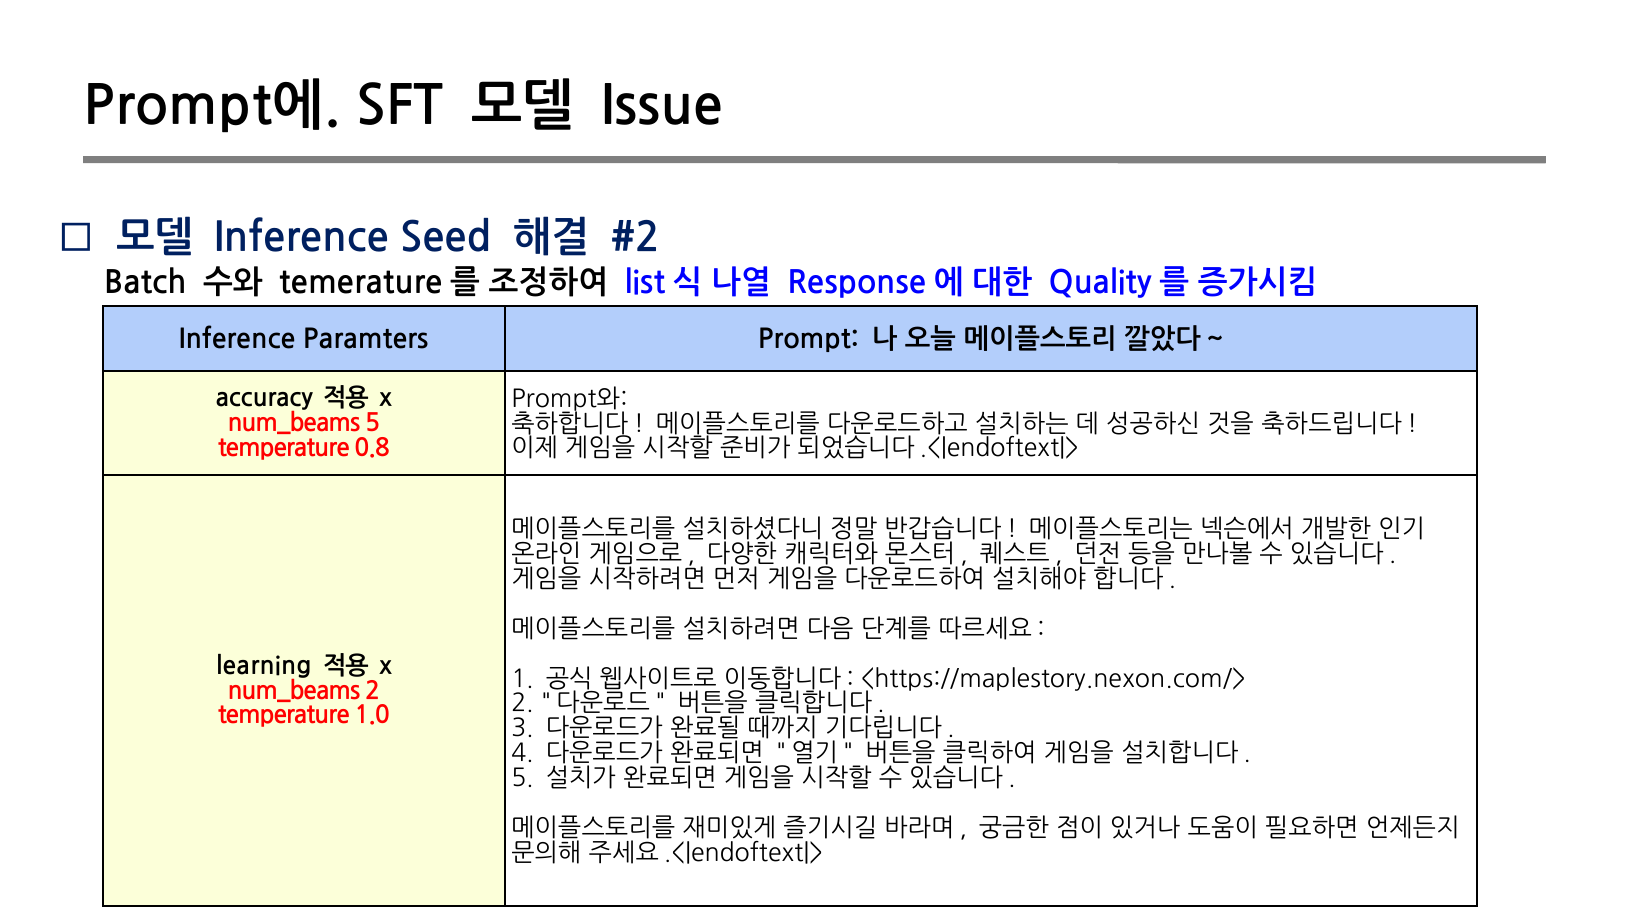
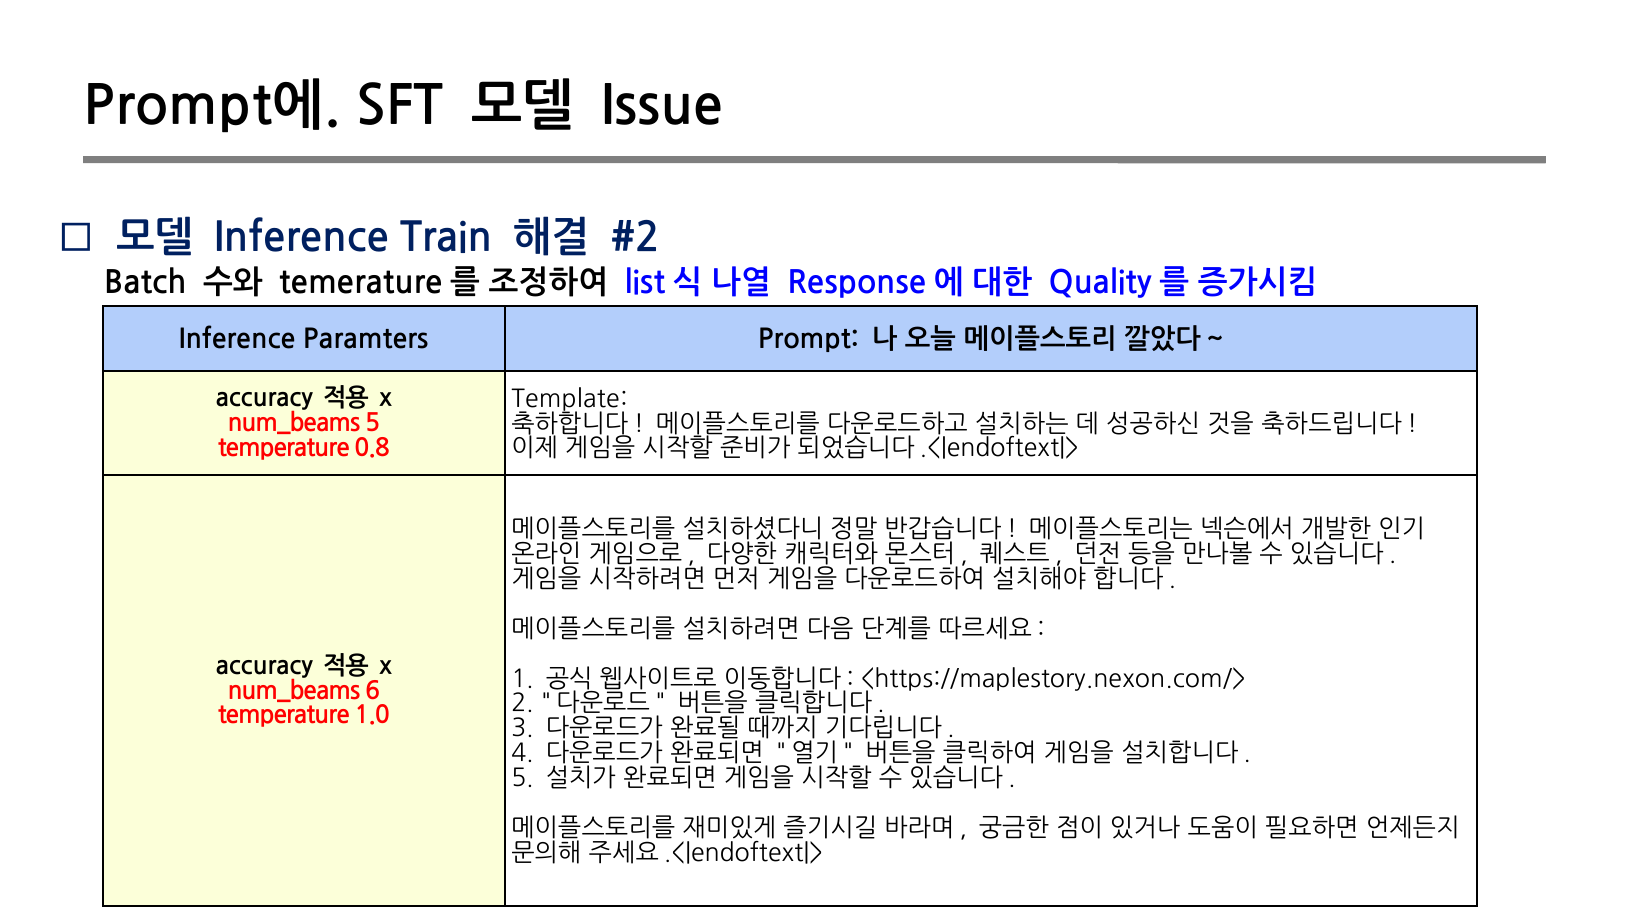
Seed: Seed -> Train
Prompt와: Prompt와 -> Template
learning at (264, 666): learning -> accuracy
2 at (373, 691): 2 -> 6
